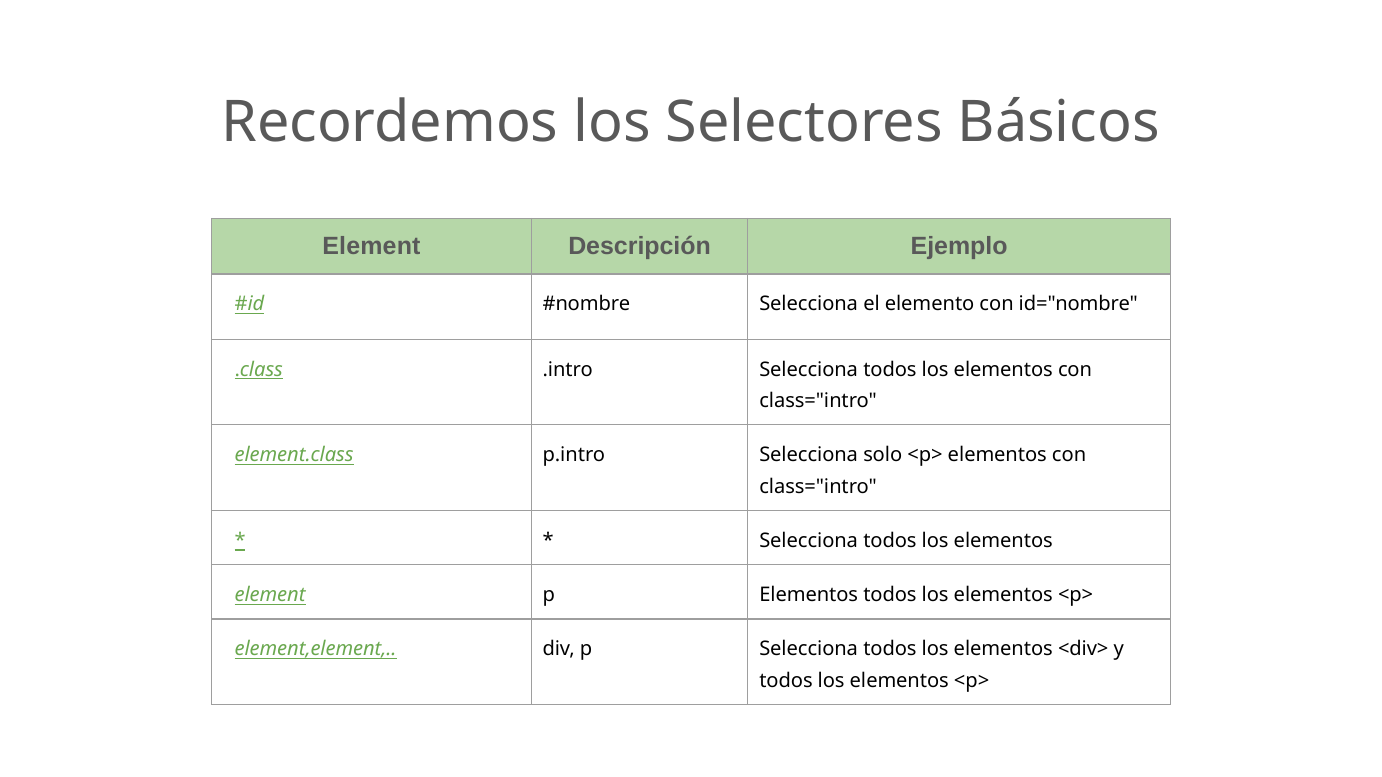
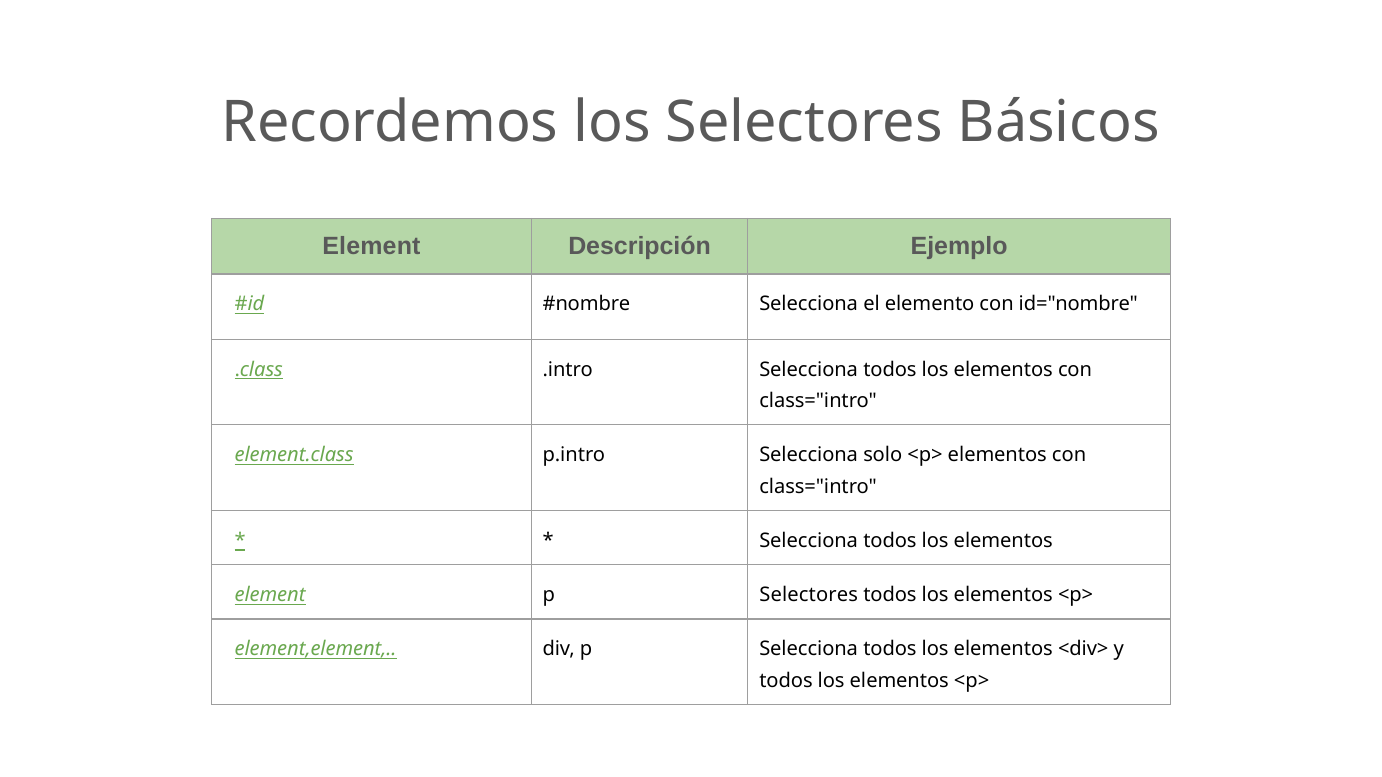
p Elementos: Elementos -> Selectores
